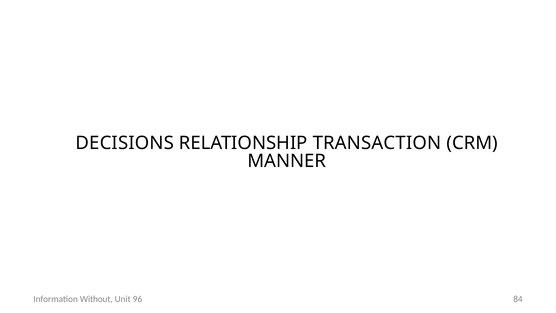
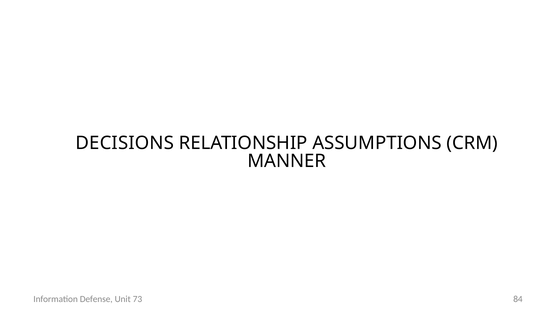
TRANSACTION: TRANSACTION -> ASSUMPTIONS
Without: Without -> Defense
96: 96 -> 73
